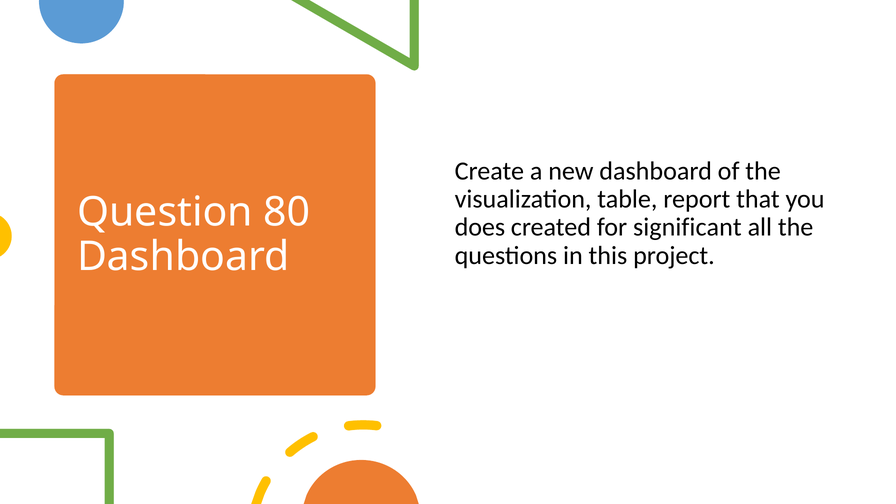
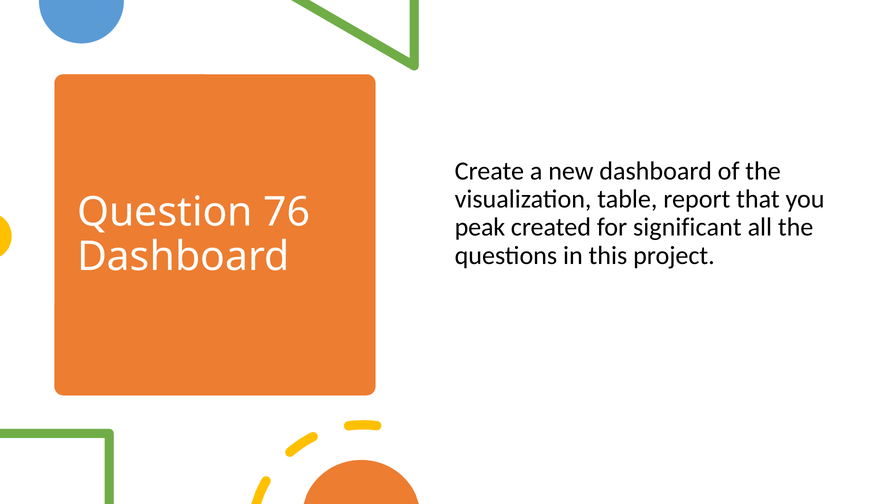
80: 80 -> 76
does: does -> peak
